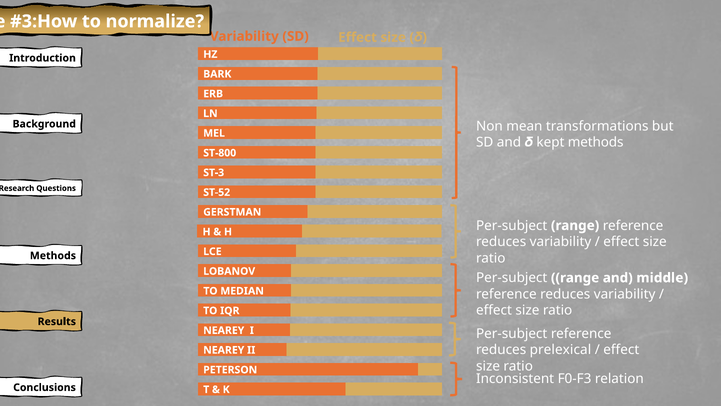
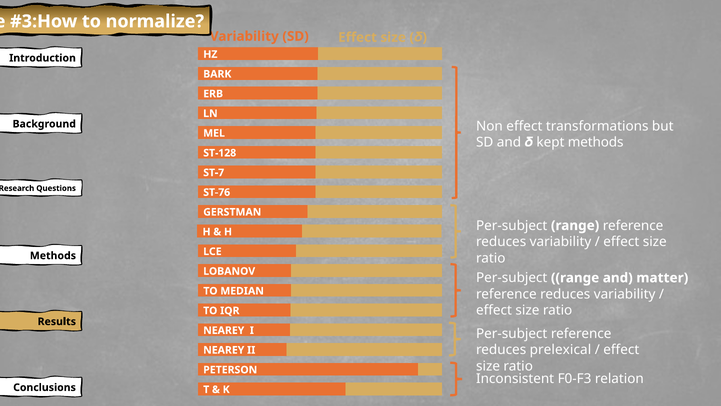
Non mean: mean -> effect
ST-800: ST-800 -> ST-128
ST-3: ST-3 -> ST-7
ST-52: ST-52 -> ST-76
middle: middle -> matter
